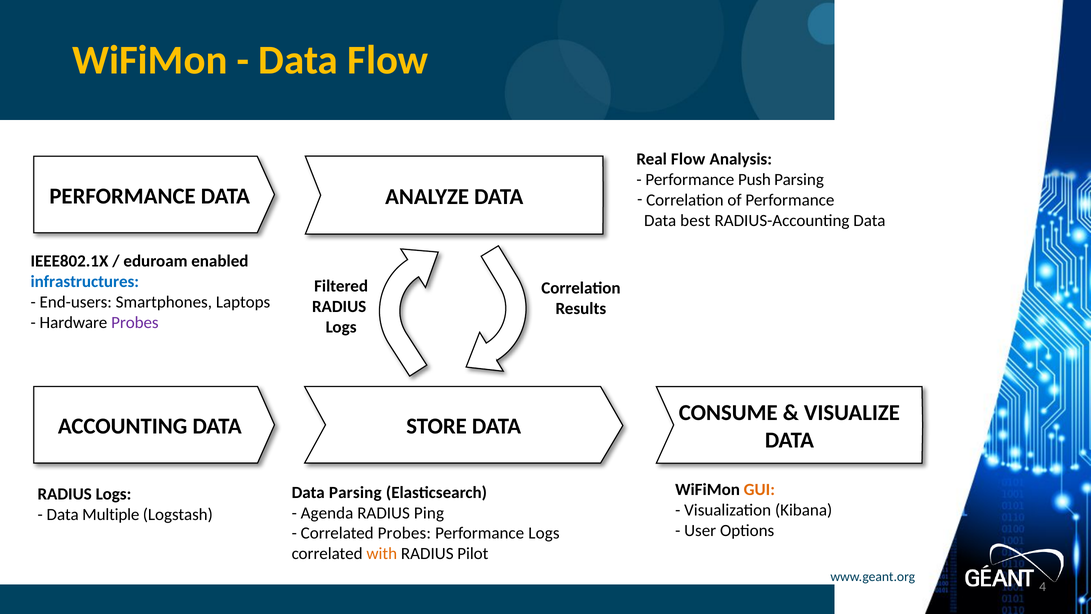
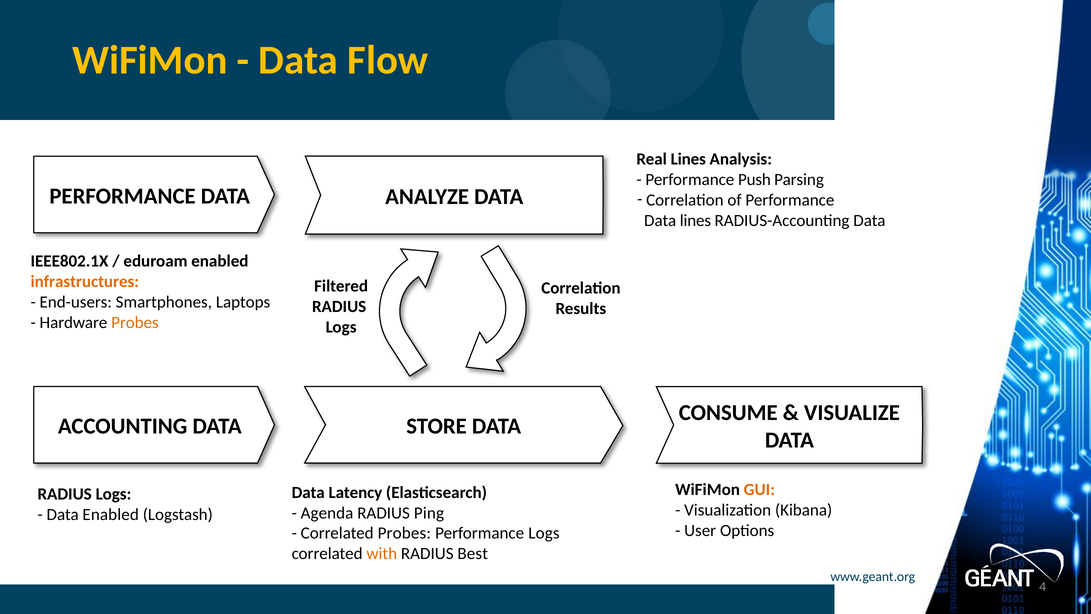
Real Flow: Flow -> Lines
Data best: best -> lines
infrastructures colour: blue -> orange
Probes at (135, 322) colour: purple -> orange
Data Parsing: Parsing -> Latency
Data Multiple: Multiple -> Enabled
Pilot: Pilot -> Best
